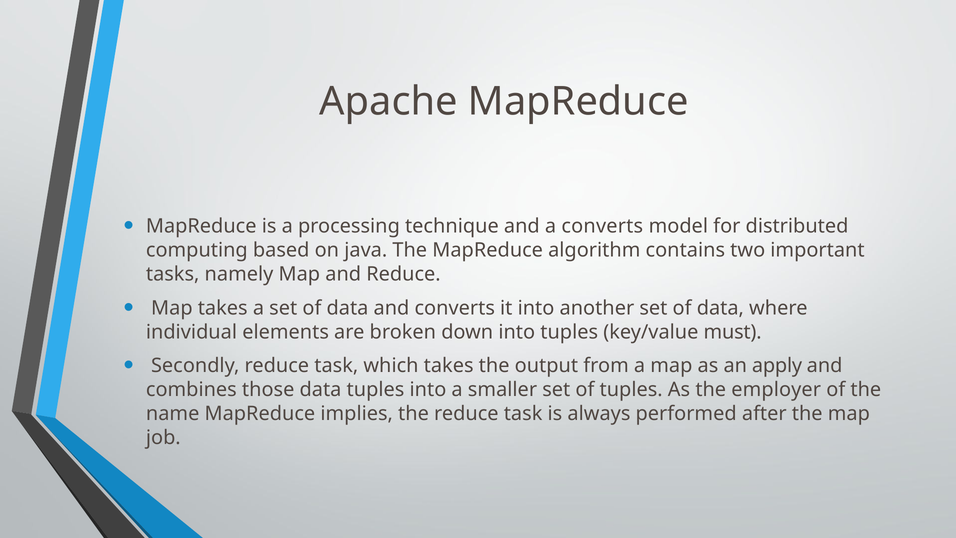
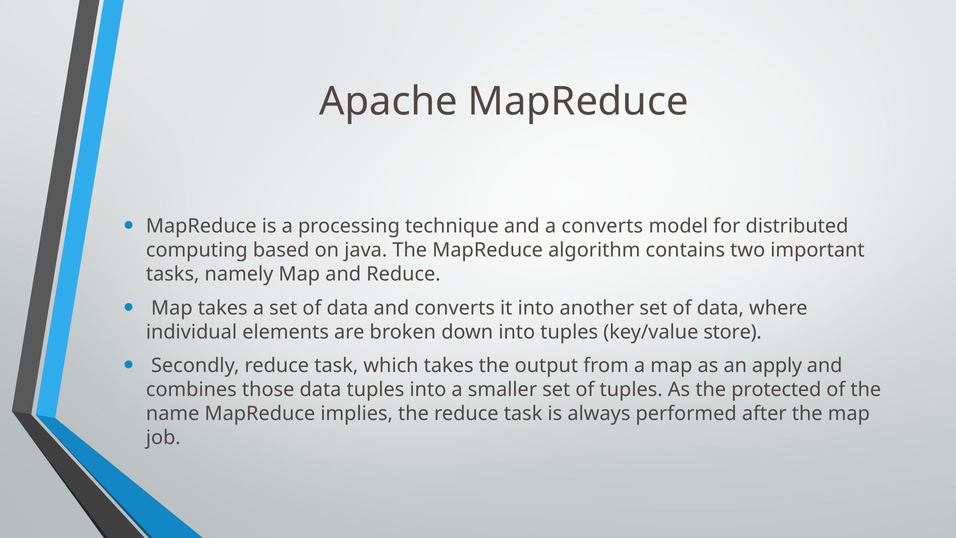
must: must -> store
employer: employer -> protected
